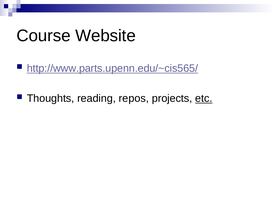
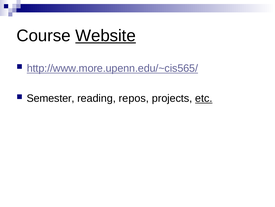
Website underline: none -> present
http://www.parts.upenn.edu/~cis565/: http://www.parts.upenn.edu/~cis565/ -> http://www.more.upenn.edu/~cis565/
Thoughts: Thoughts -> Semester
